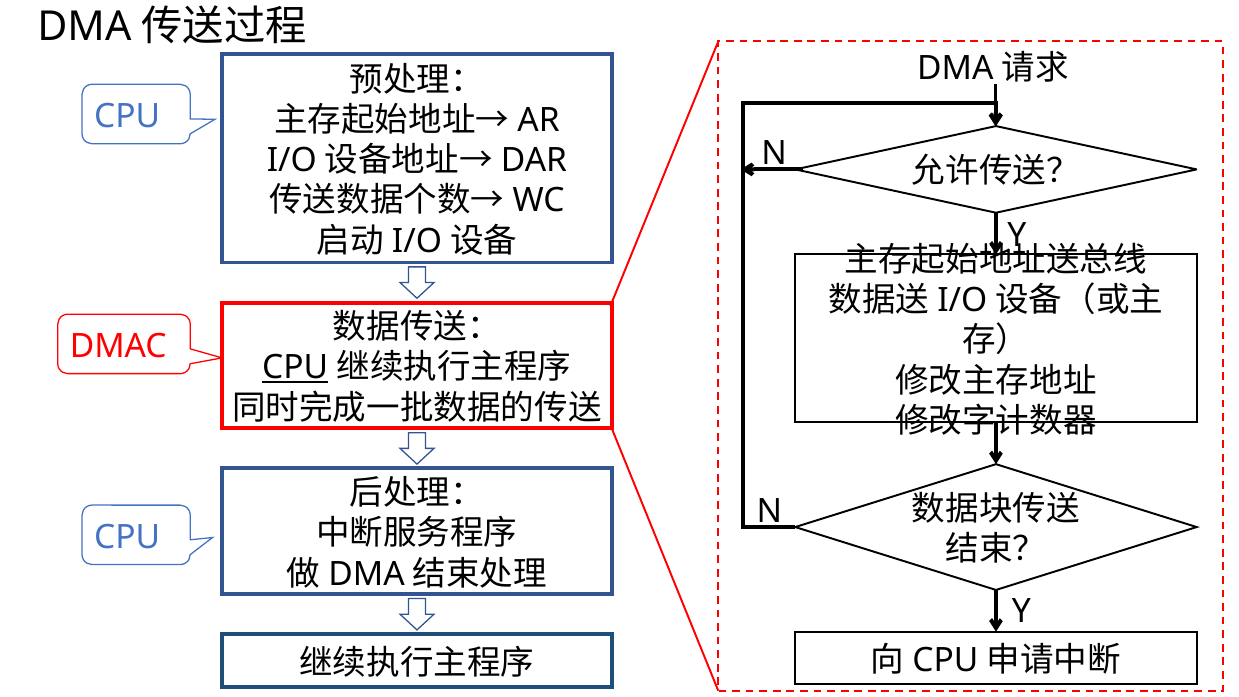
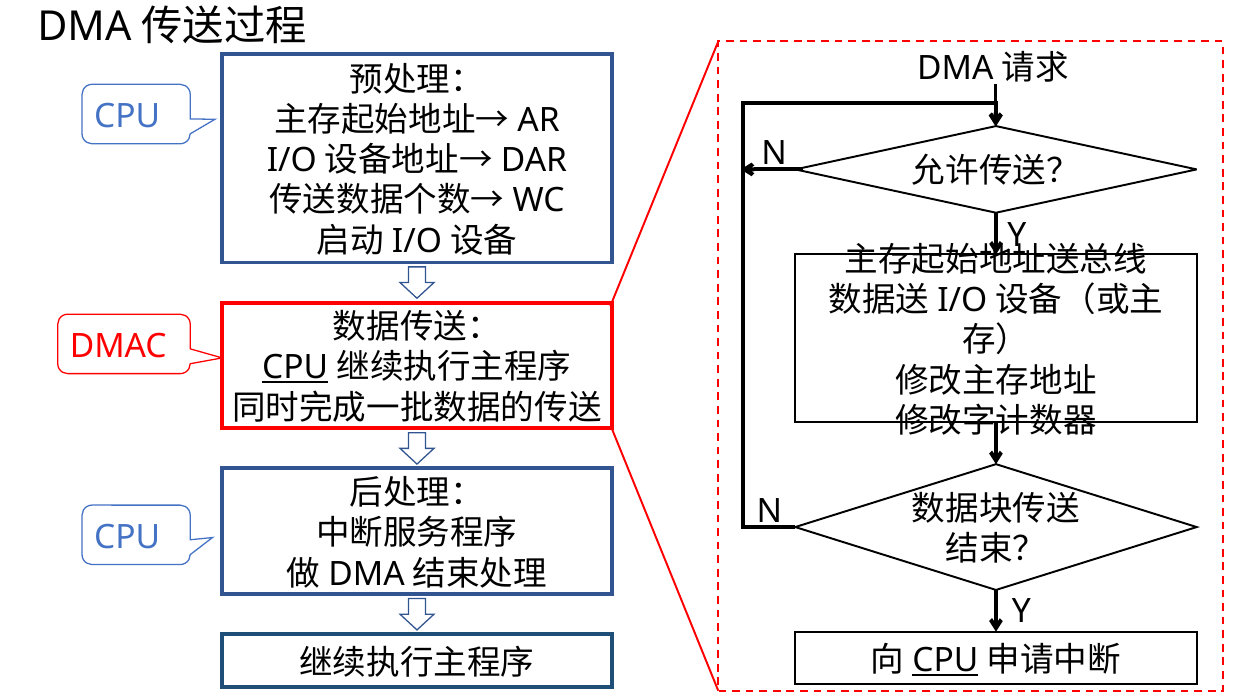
CPU at (945, 660) underline: none -> present
